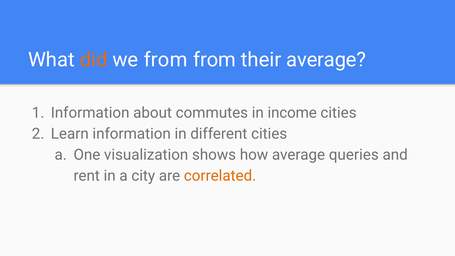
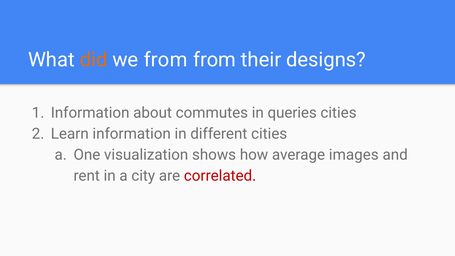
their average: average -> designs
income: income -> queries
queries: queries -> images
correlated colour: orange -> red
